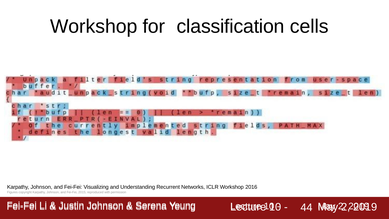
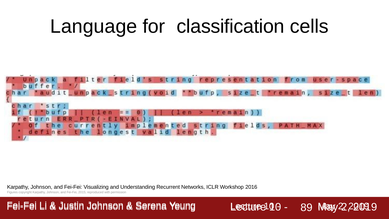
Workshop at (94, 27): Workshop -> Language
44: 44 -> 89
